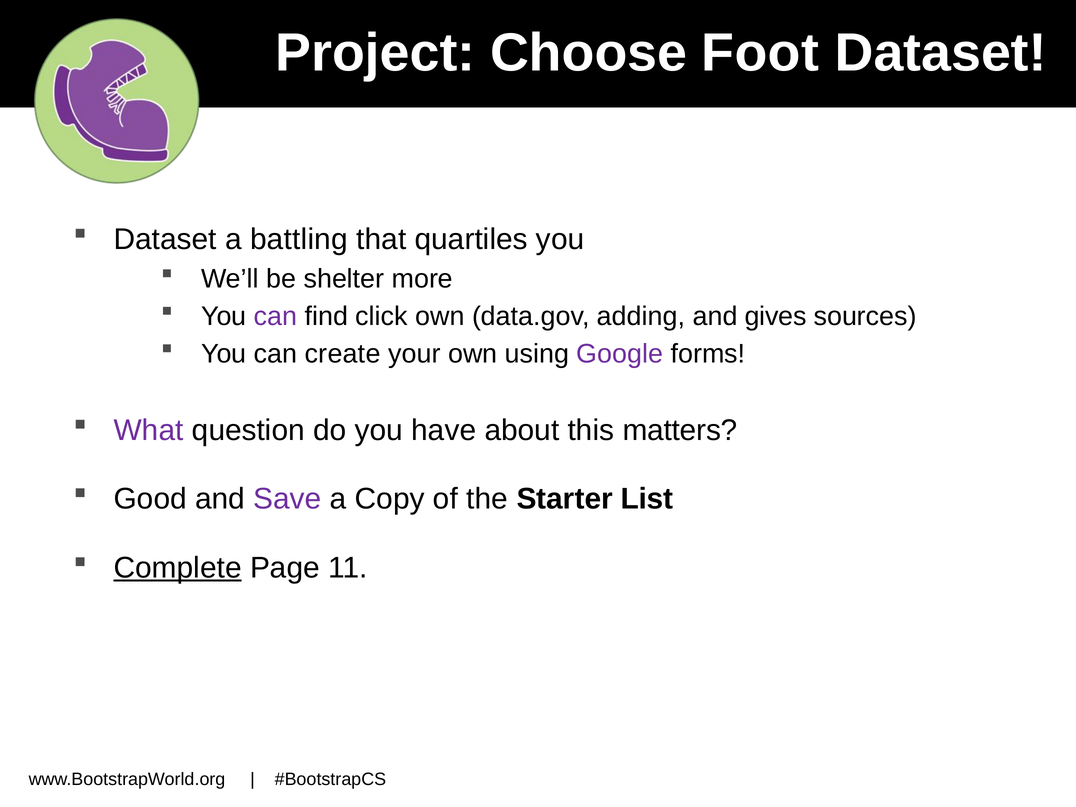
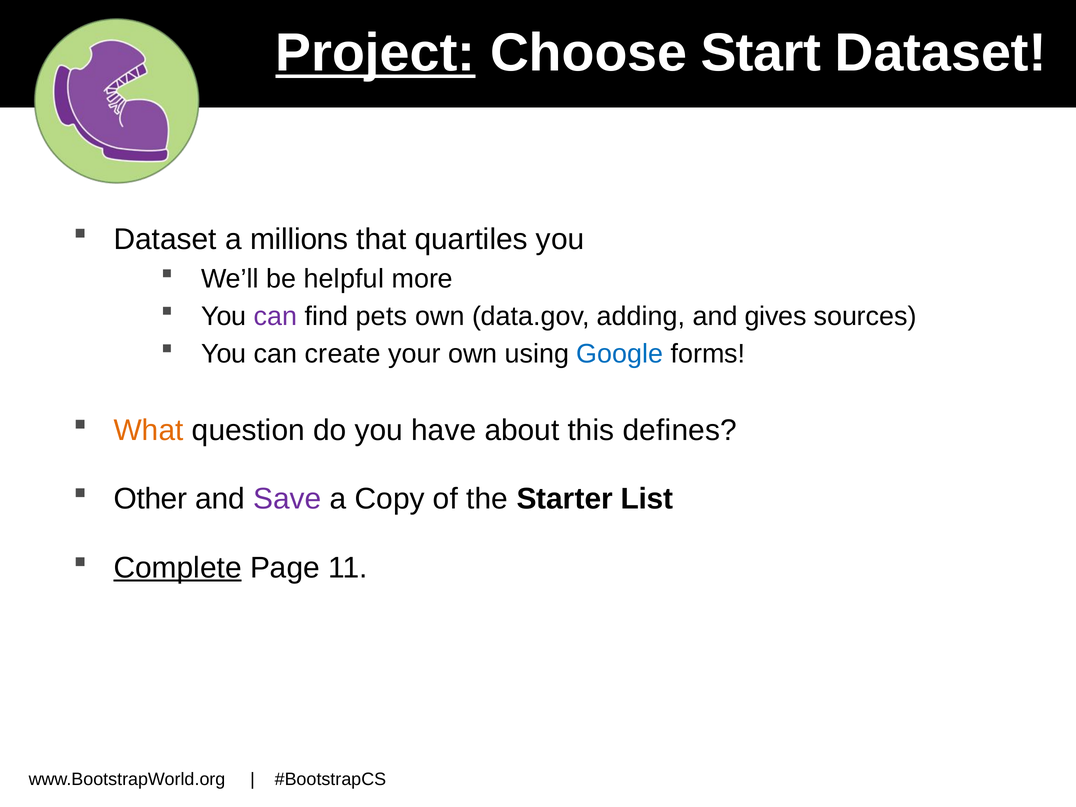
Project underline: none -> present
Foot: Foot -> Start
battling: battling -> millions
shelter: shelter -> helpful
click: click -> pets
Google colour: purple -> blue
What colour: purple -> orange
matters: matters -> defines
Good: Good -> Other
